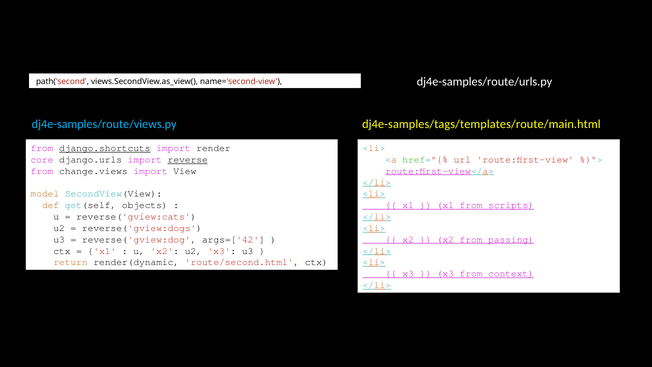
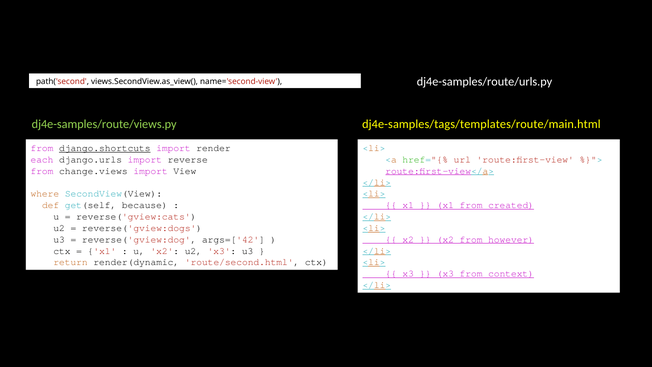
dj4e-samples/route/views.py colour: light blue -> light green
core: core -> each
reverse underline: present -> none
model: model -> where
objects: objects -> because
scripts: scripts -> created
passing: passing -> however
